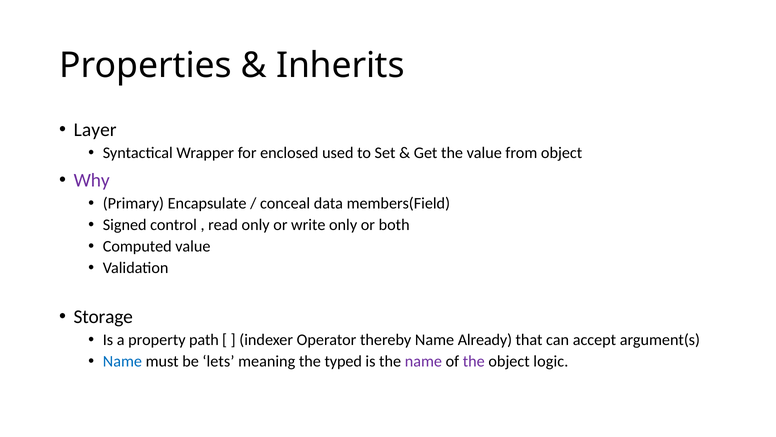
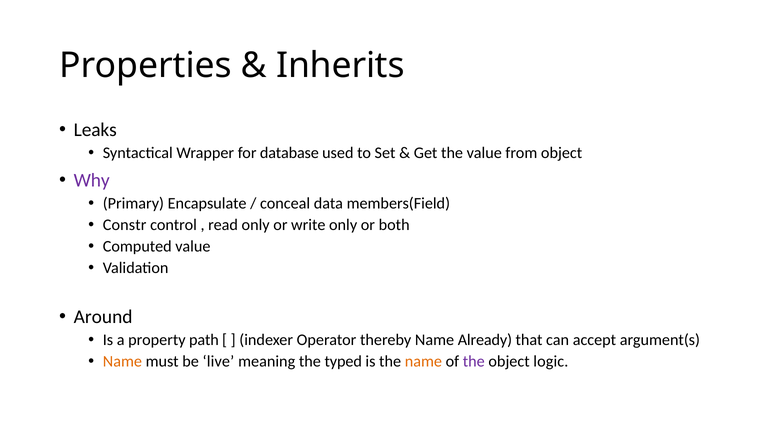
Layer: Layer -> Leaks
enclosed: enclosed -> database
Signed: Signed -> Constr
Storage: Storage -> Around
Name at (122, 361) colour: blue -> orange
lets: lets -> live
name at (423, 361) colour: purple -> orange
